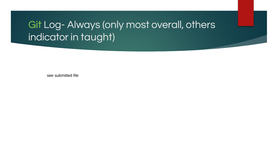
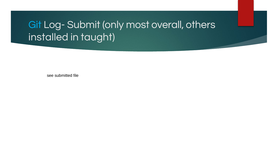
Git colour: light green -> light blue
Always: Always -> Submit
indicator: indicator -> installed
